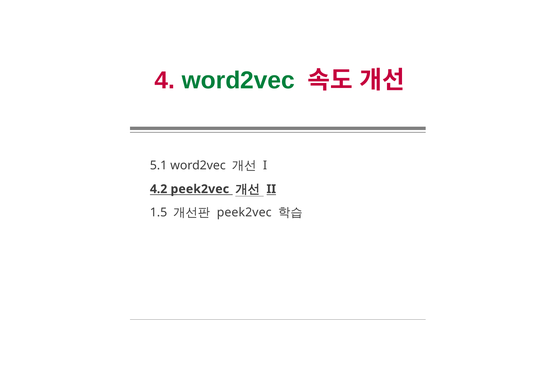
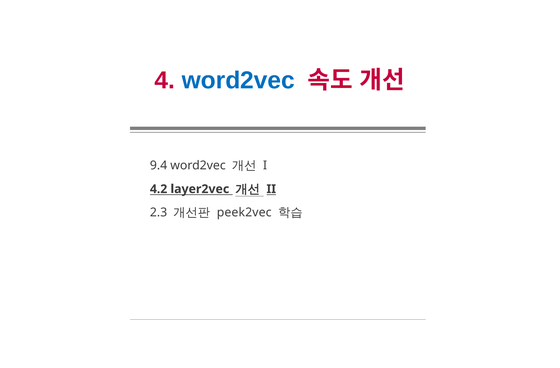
word2vec at (238, 80) colour: green -> blue
5.1: 5.1 -> 9.4
4.2 peek2vec: peek2vec -> layer2vec
1.5: 1.5 -> 2.3
